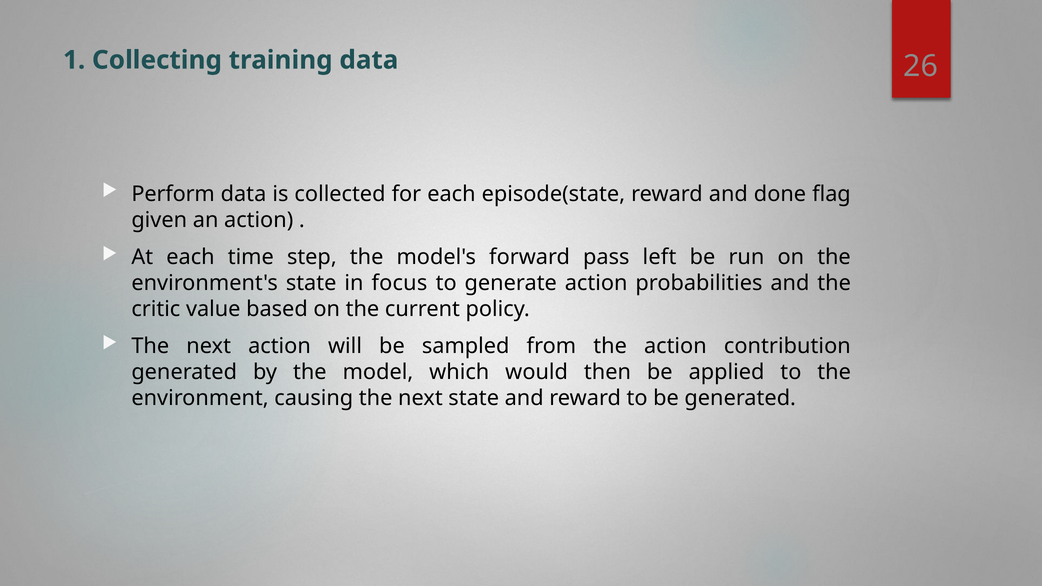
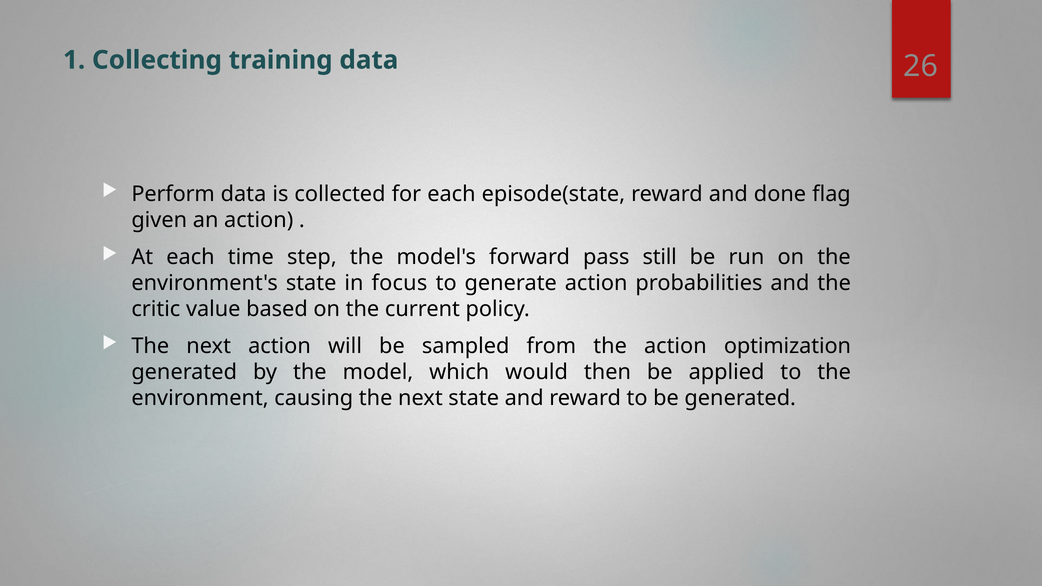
left: left -> still
contribution: contribution -> optimization
